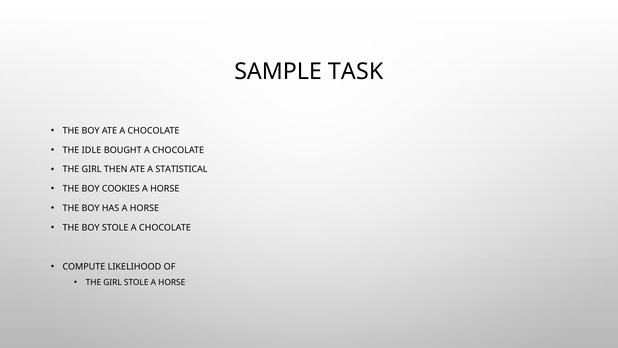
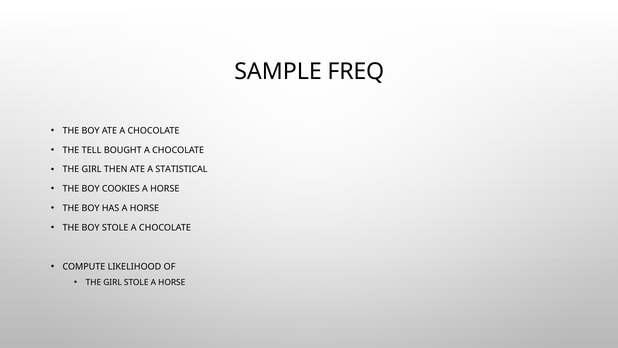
TASK: TASK -> FREQ
IDLE: IDLE -> TELL
